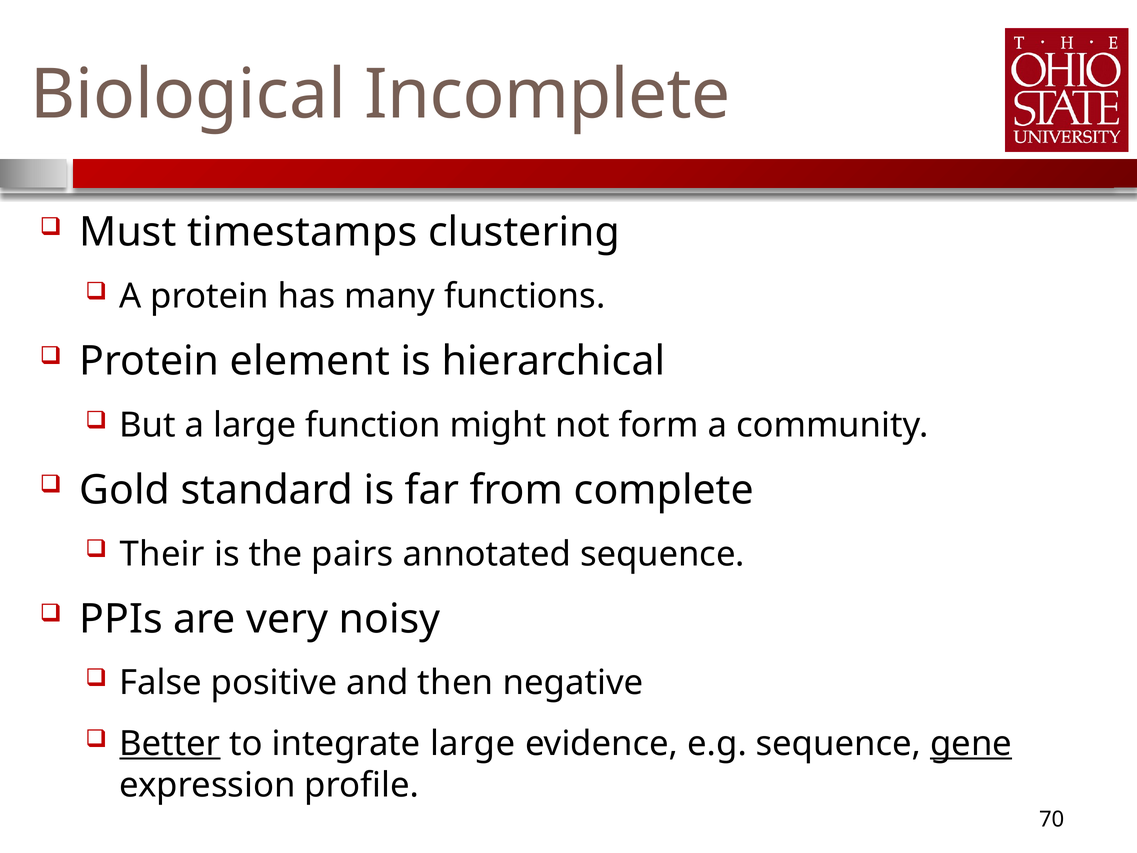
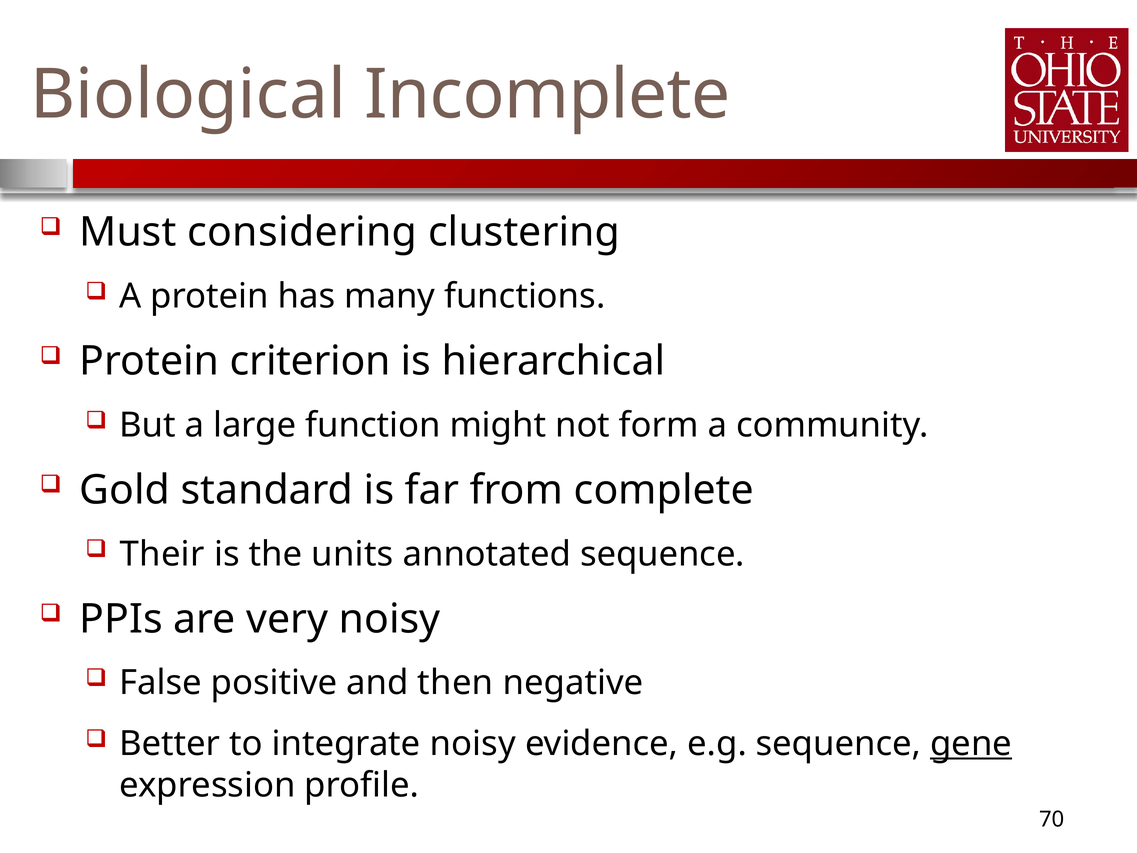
timestamps: timestamps -> considering
element: element -> criterion
pairs: pairs -> units
Better underline: present -> none
integrate large: large -> noisy
